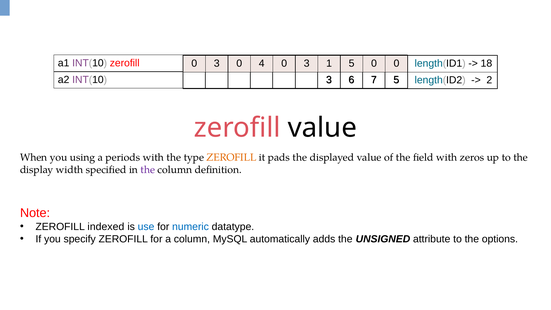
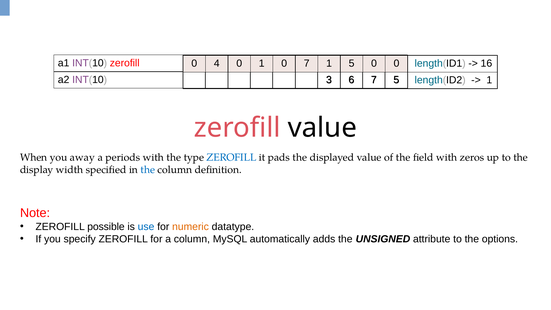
3 at (217, 63): 3 -> 4
0 4: 4 -> 1
3 at (307, 63): 3 -> 7
18: 18 -> 16
2 at (489, 80): 2 -> 1
using: using -> away
ZEROFILL at (231, 157) colour: orange -> blue
the at (148, 170) colour: purple -> blue
indexed: indexed -> possible
numeric colour: blue -> orange
